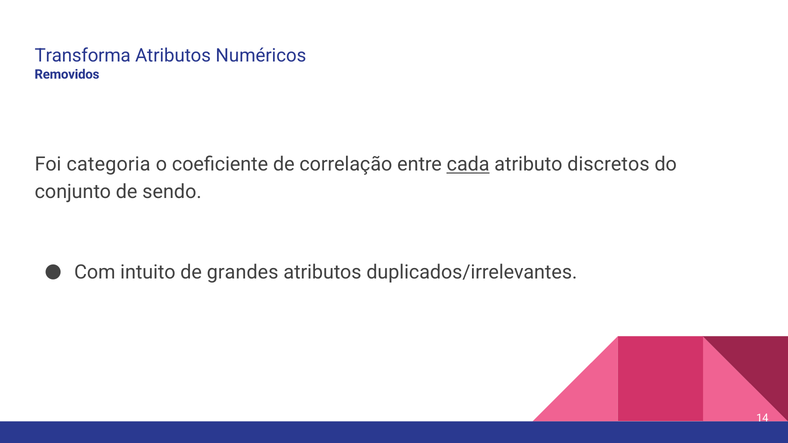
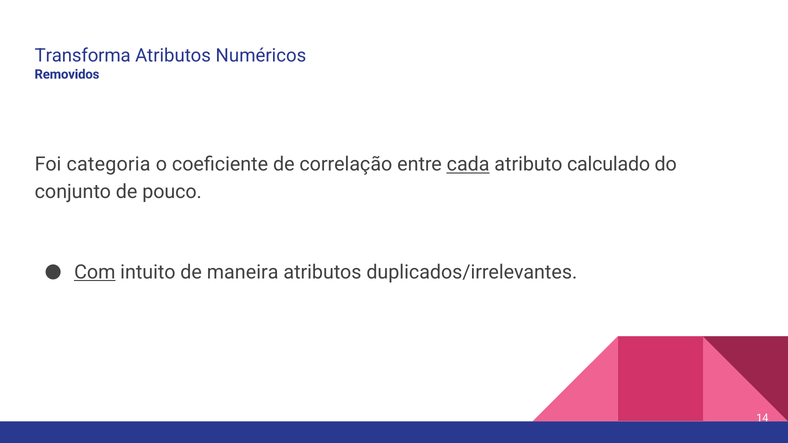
discretos: discretos -> calculado
sendo: sendo -> pouco
Com underline: none -> present
grandes: grandes -> maneira
